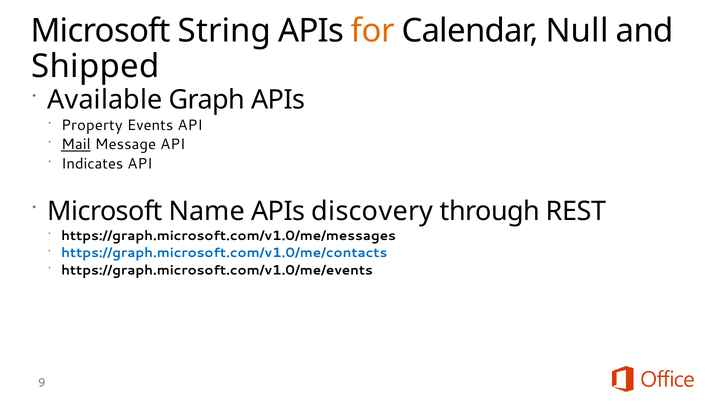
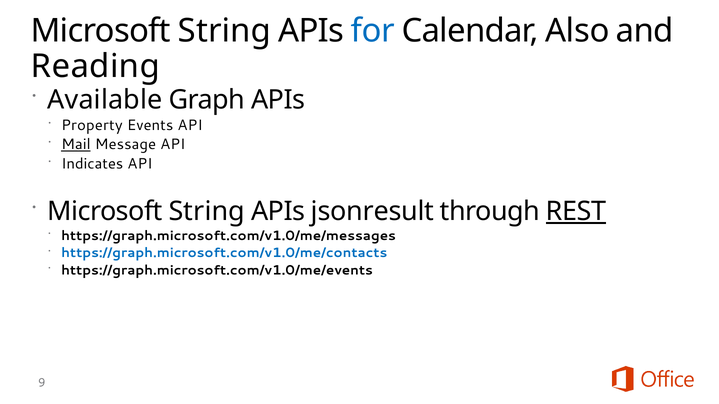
for colour: orange -> blue
Null: Null -> Also
Shipped: Shipped -> Reading
Name at (207, 212): Name -> String
discovery: discovery -> jsonresult
REST underline: none -> present
